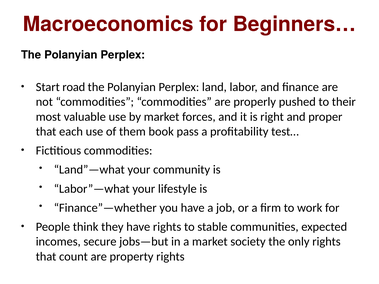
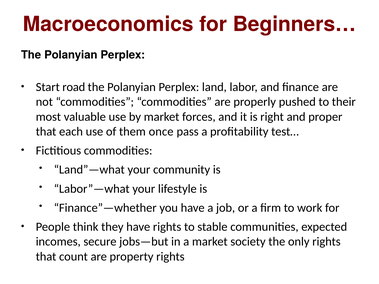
book: book -> once
